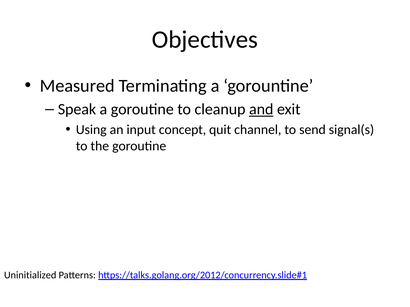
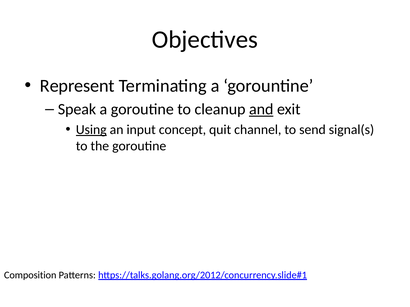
Measured: Measured -> Represent
Using underline: none -> present
Uninitialized: Uninitialized -> Composition
